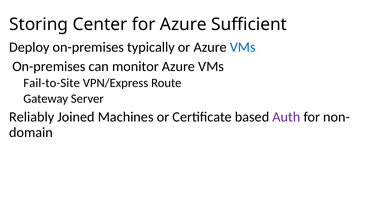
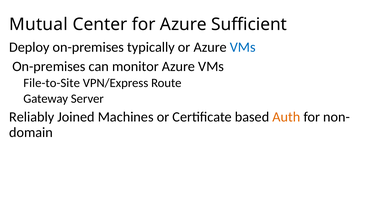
Storing: Storing -> Mutual
Fail-to-Site: Fail-to-Site -> File-to-Site
Auth colour: purple -> orange
